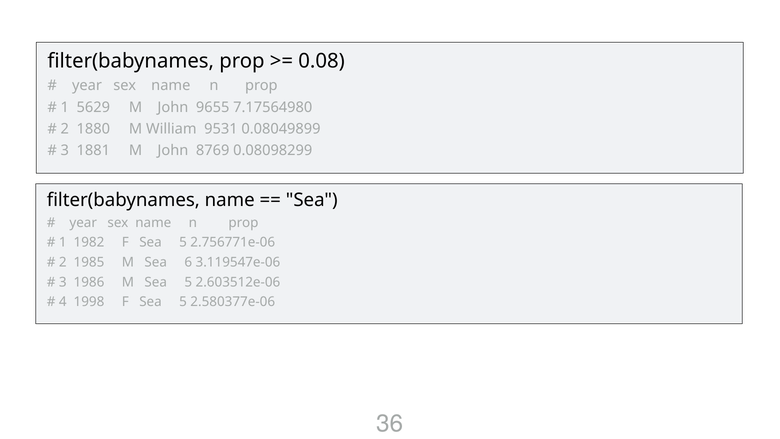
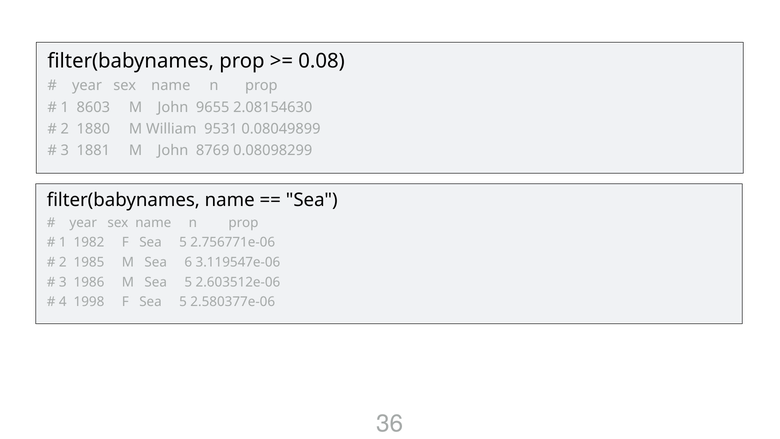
5629: 5629 -> 8603
7.17564980: 7.17564980 -> 2.08154630
